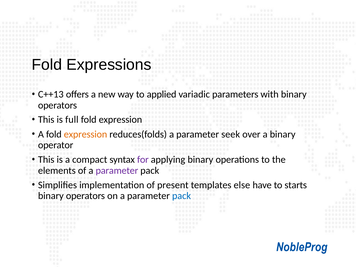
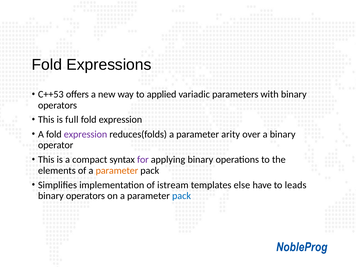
C++13: C++13 -> C++53
expression at (86, 134) colour: orange -> purple
seek: seek -> arity
parameter at (117, 171) colour: purple -> orange
present: present -> istream
starts: starts -> leads
